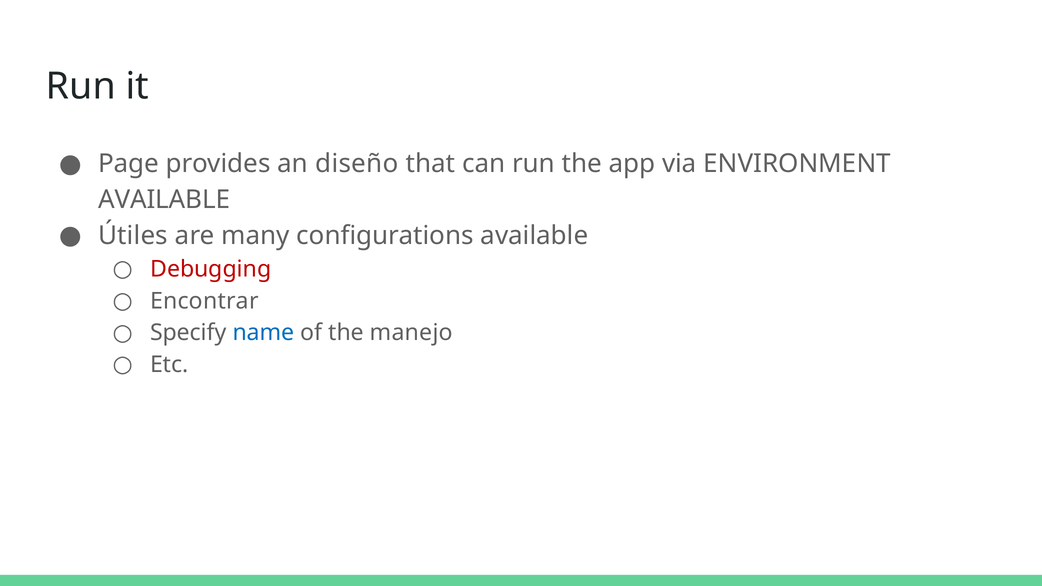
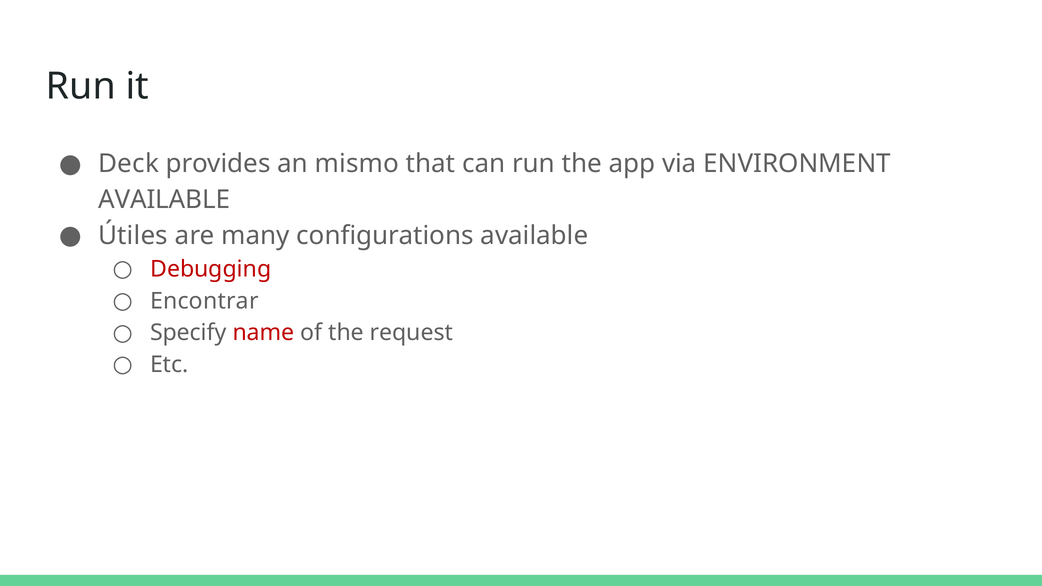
Page: Page -> Deck
diseño: diseño -> mismo
name colour: blue -> red
manejo: manejo -> request
